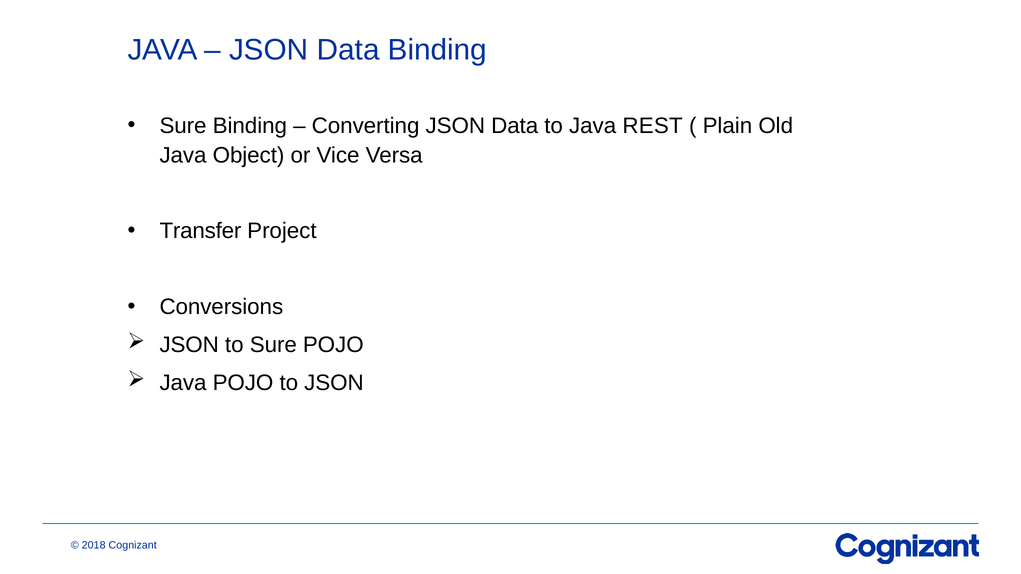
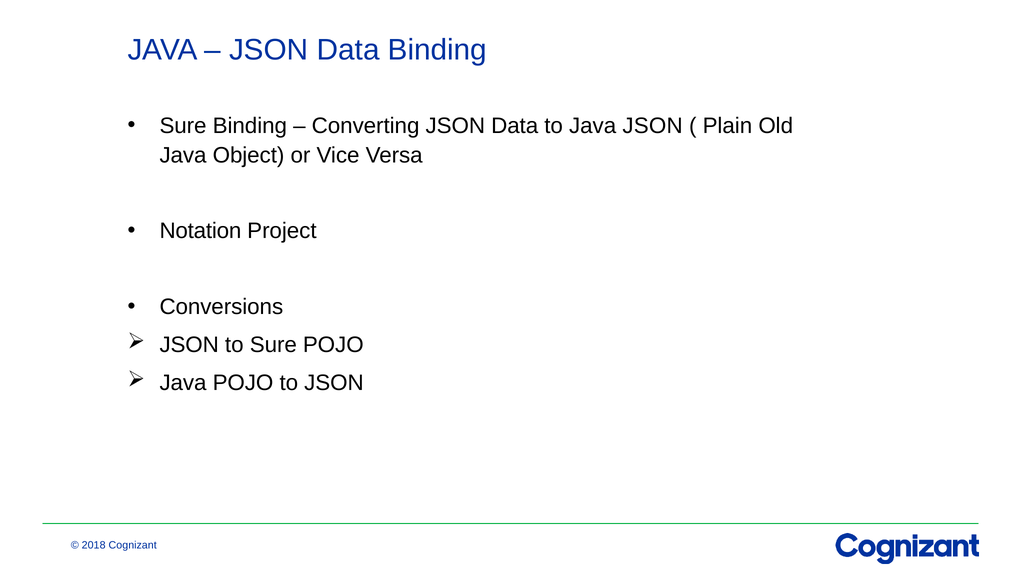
Java REST: REST -> JSON
Transfer: Transfer -> Notation
